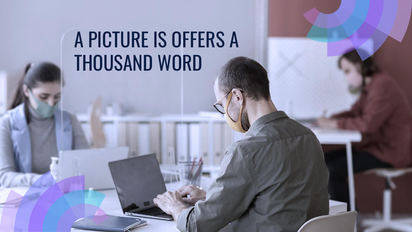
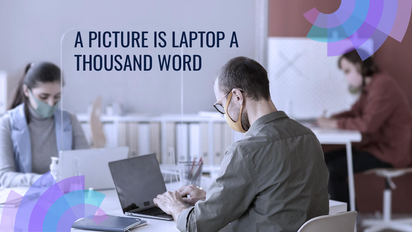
OFFERS: OFFERS -> LAPTOP
